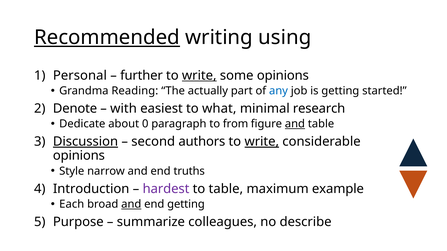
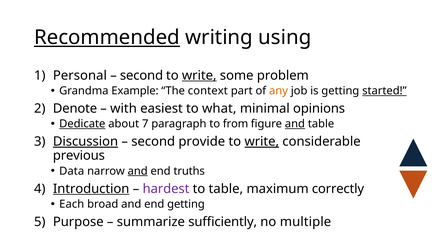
further at (142, 76): further -> second
some opinions: opinions -> problem
Reading: Reading -> Example
actually: actually -> context
any colour: blue -> orange
started underline: none -> present
research: research -> opinions
Dedicate underline: none -> present
0: 0 -> 7
authors: authors -> provide
opinions at (79, 156): opinions -> previous
Style: Style -> Data
and at (138, 171) underline: none -> present
Introduction underline: none -> present
example: example -> correctly
and at (131, 204) underline: present -> none
colleagues: colleagues -> sufficiently
describe: describe -> multiple
